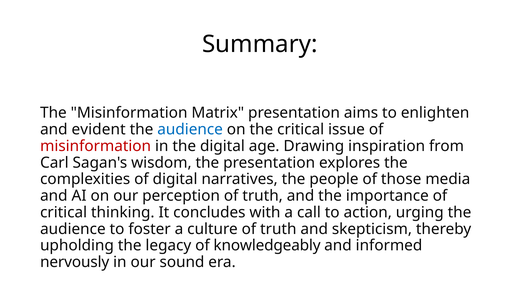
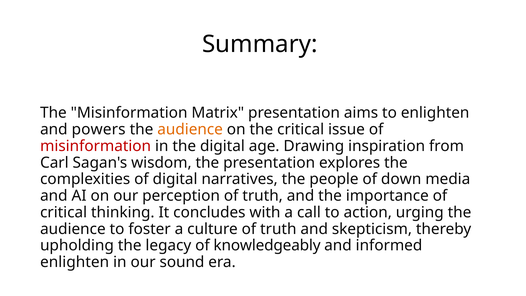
evident: evident -> powers
audience at (190, 129) colour: blue -> orange
those: those -> down
nervously at (75, 262): nervously -> enlighten
